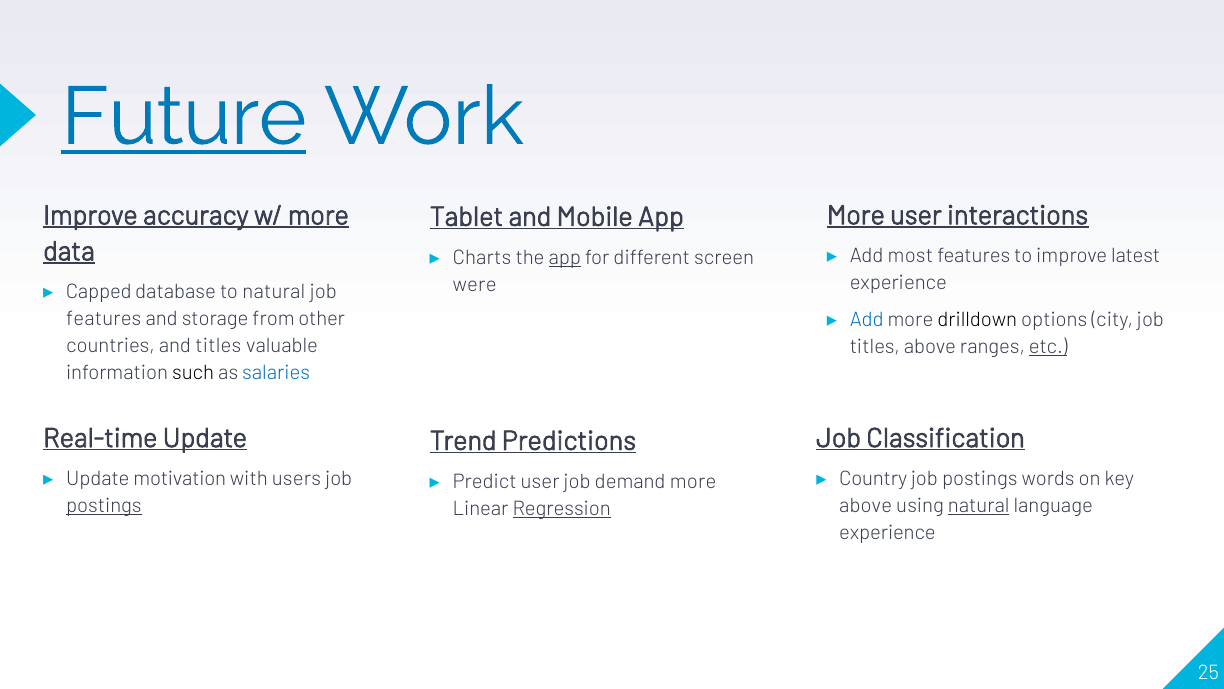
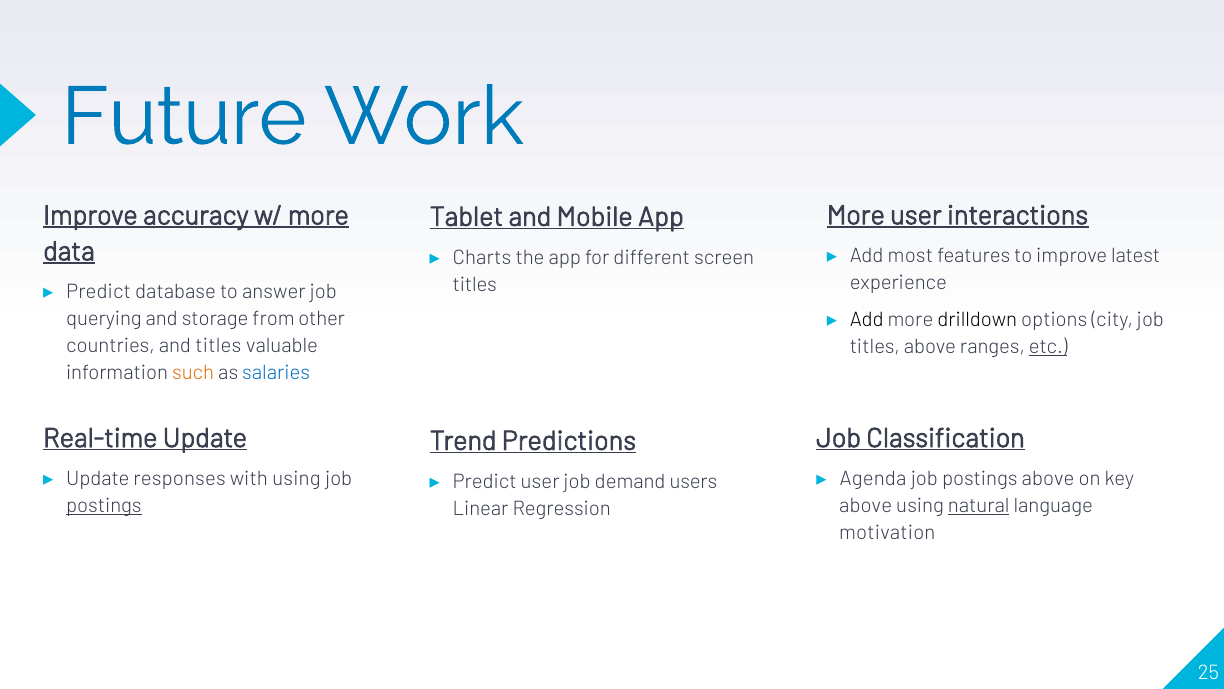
Future underline: present -> none
app at (565, 257) underline: present -> none
were at (475, 284): were -> titles
Capped at (99, 292): Capped -> Predict
to natural: natural -> answer
features at (104, 319): features -> querying
Add at (867, 320) colour: blue -> black
such colour: black -> orange
motivation: motivation -> responses
with users: users -> using
Country: Country -> Agenda
postings words: words -> above
demand more: more -> users
Regression underline: present -> none
experience at (887, 532): experience -> motivation
